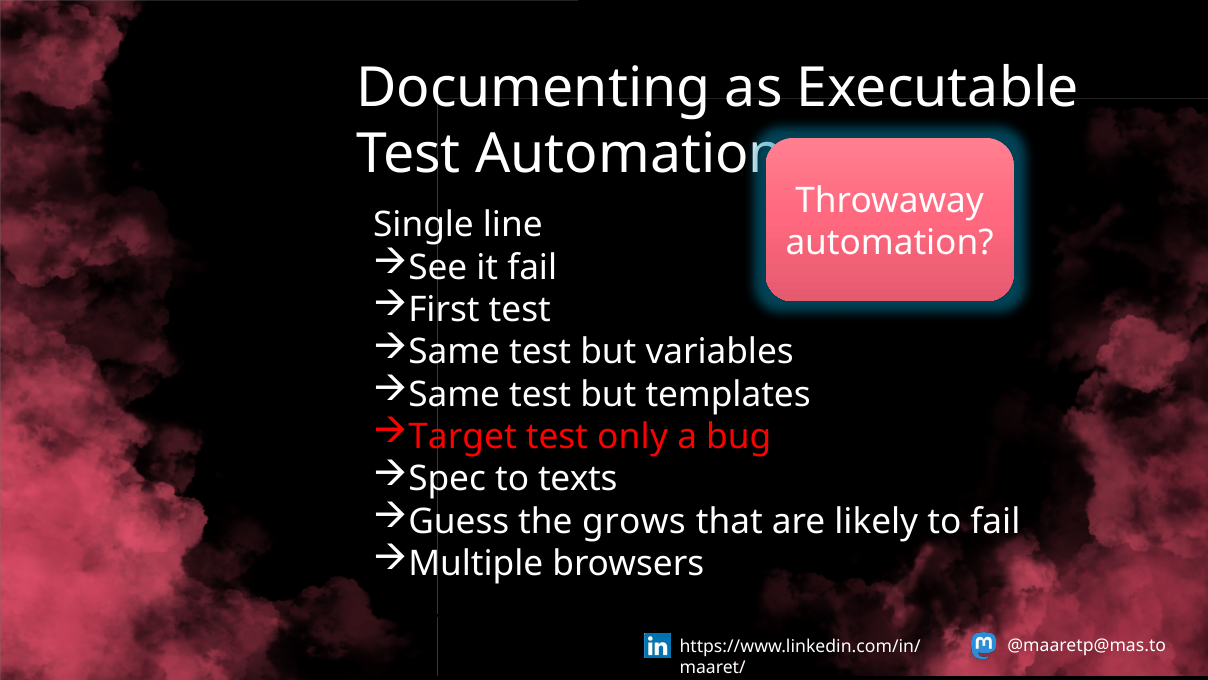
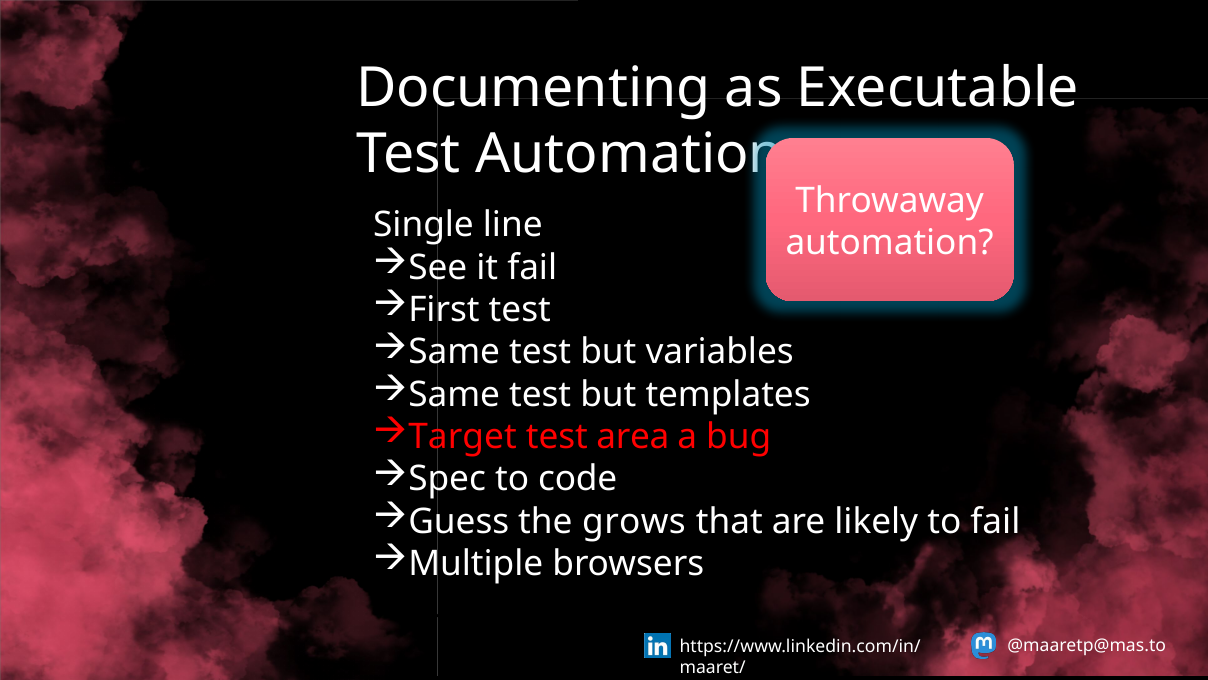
only: only -> area
texts: texts -> code
